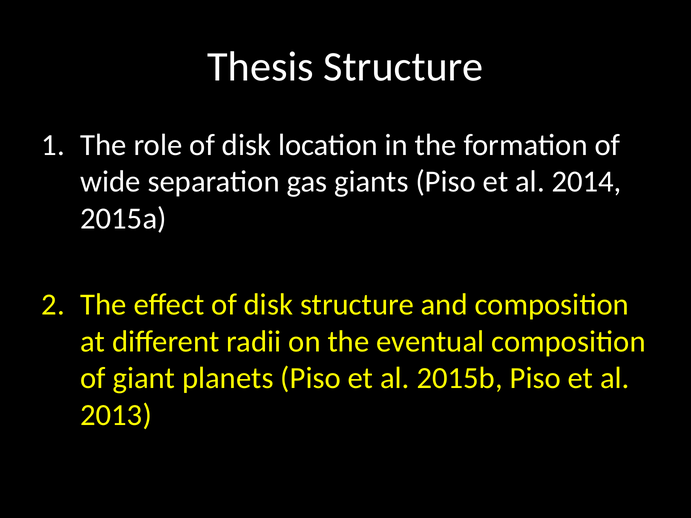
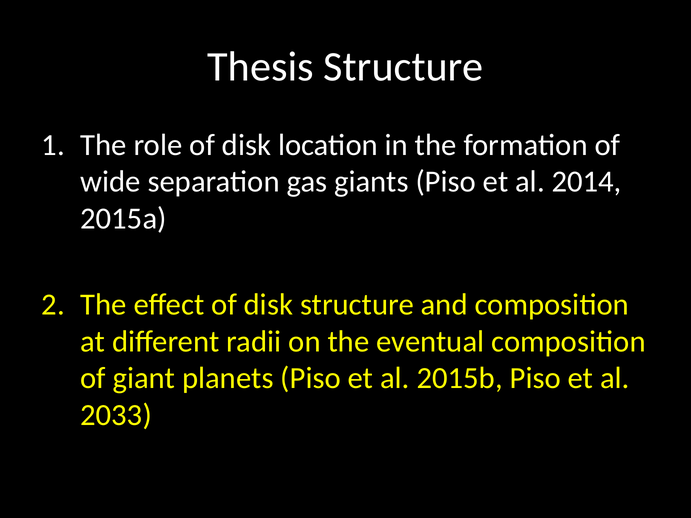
2013: 2013 -> 2033
